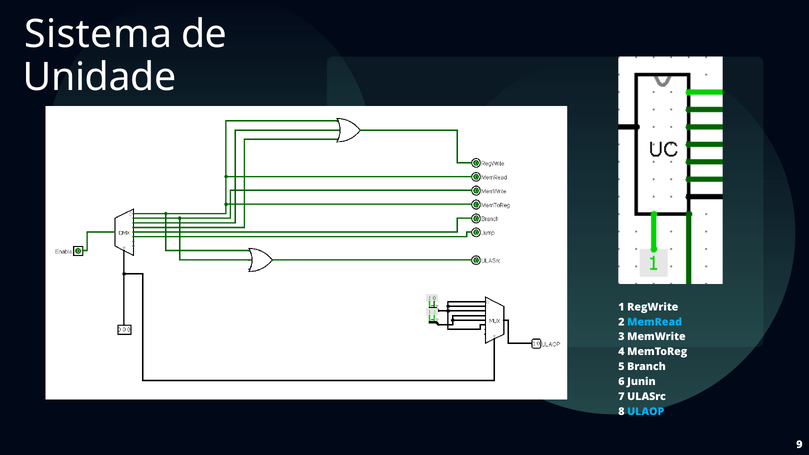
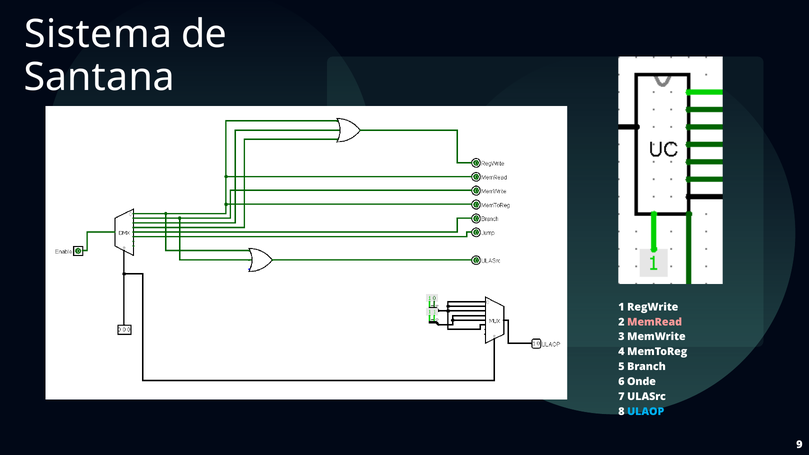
Unidade: Unidade -> Santana
MemRead colour: light blue -> pink
Junin: Junin -> Onde
